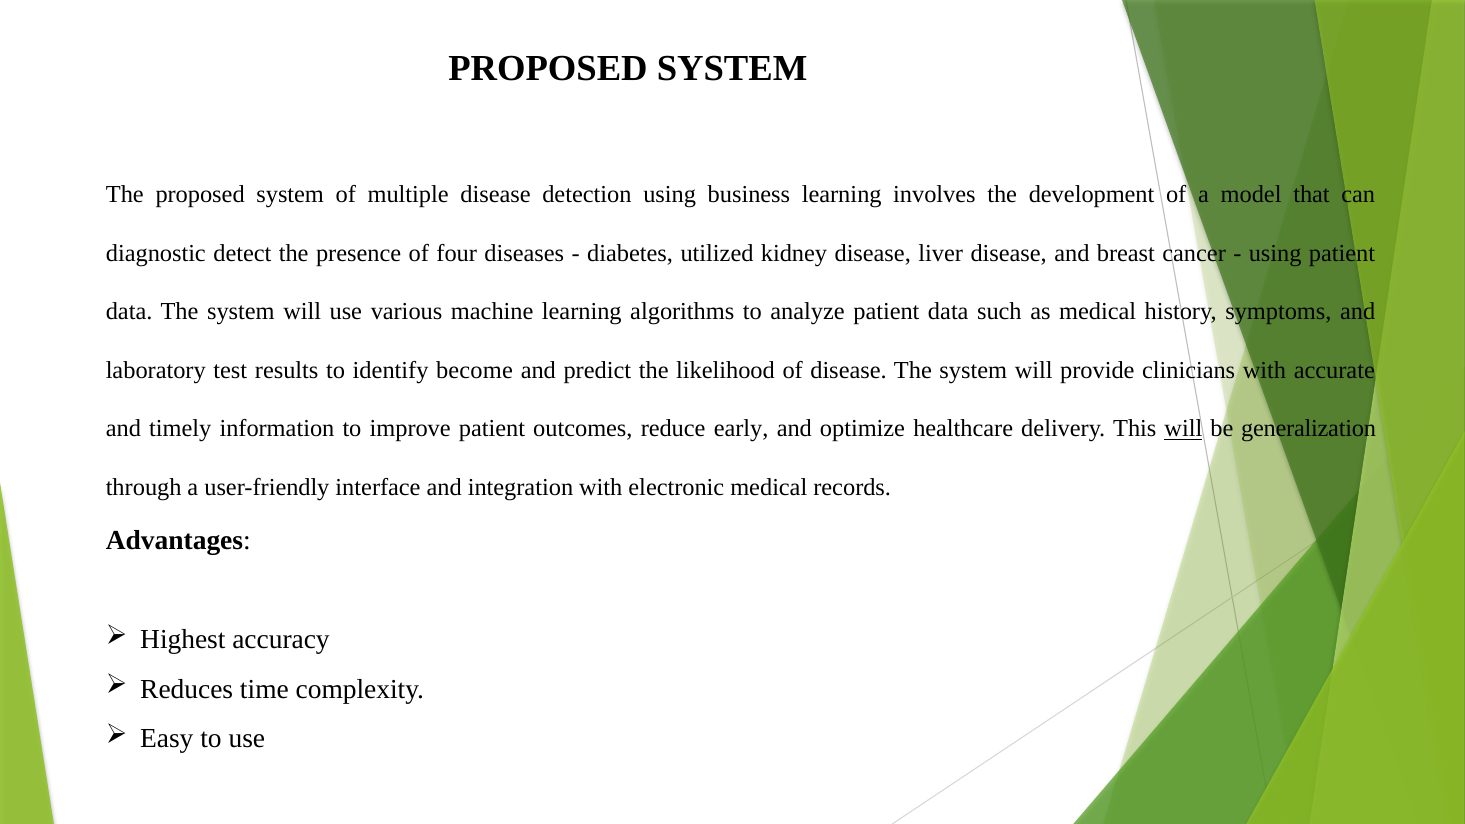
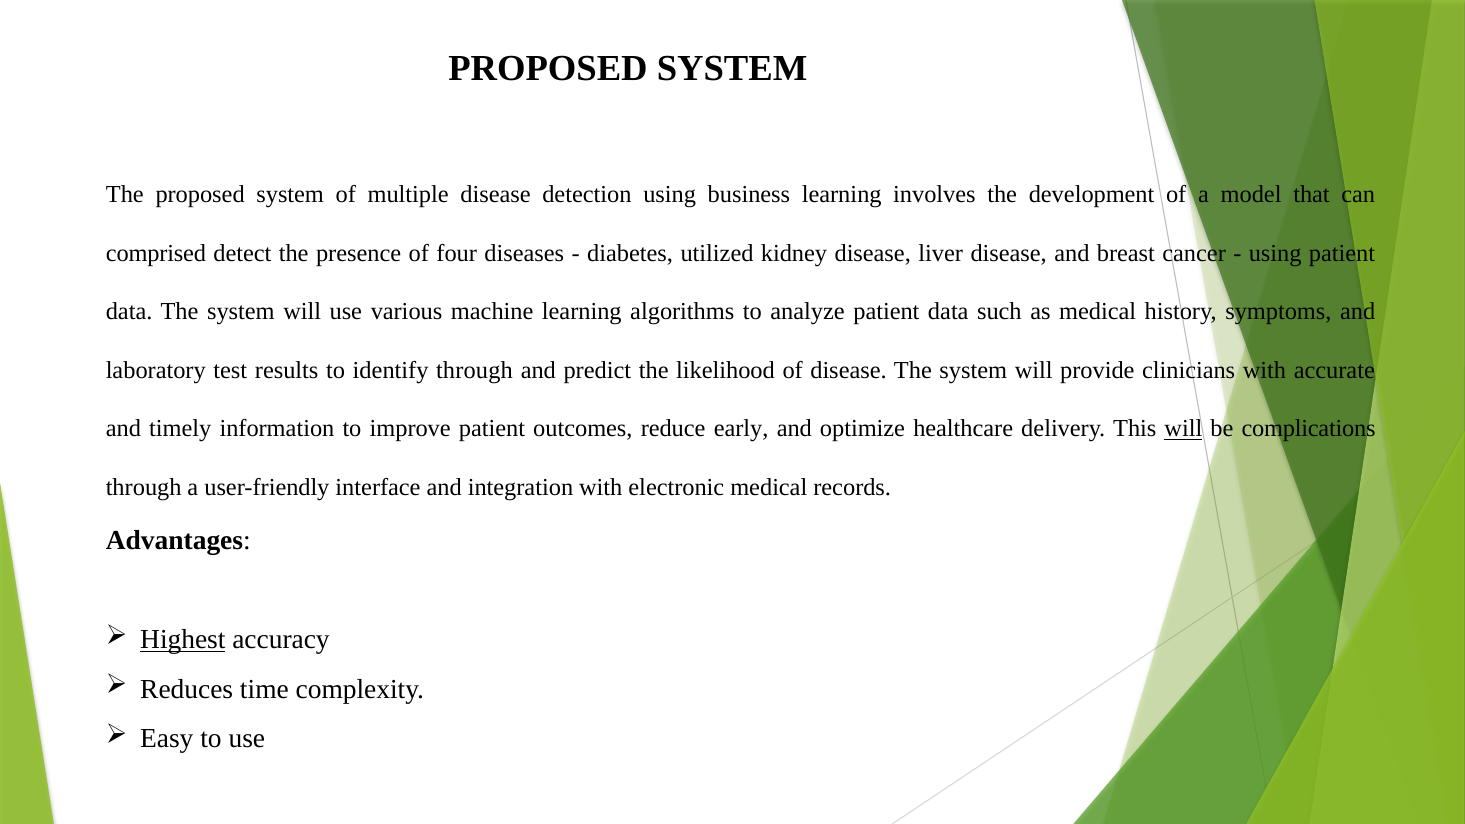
diagnostic: diagnostic -> comprised
identify become: become -> through
generalization: generalization -> complications
Highest underline: none -> present
